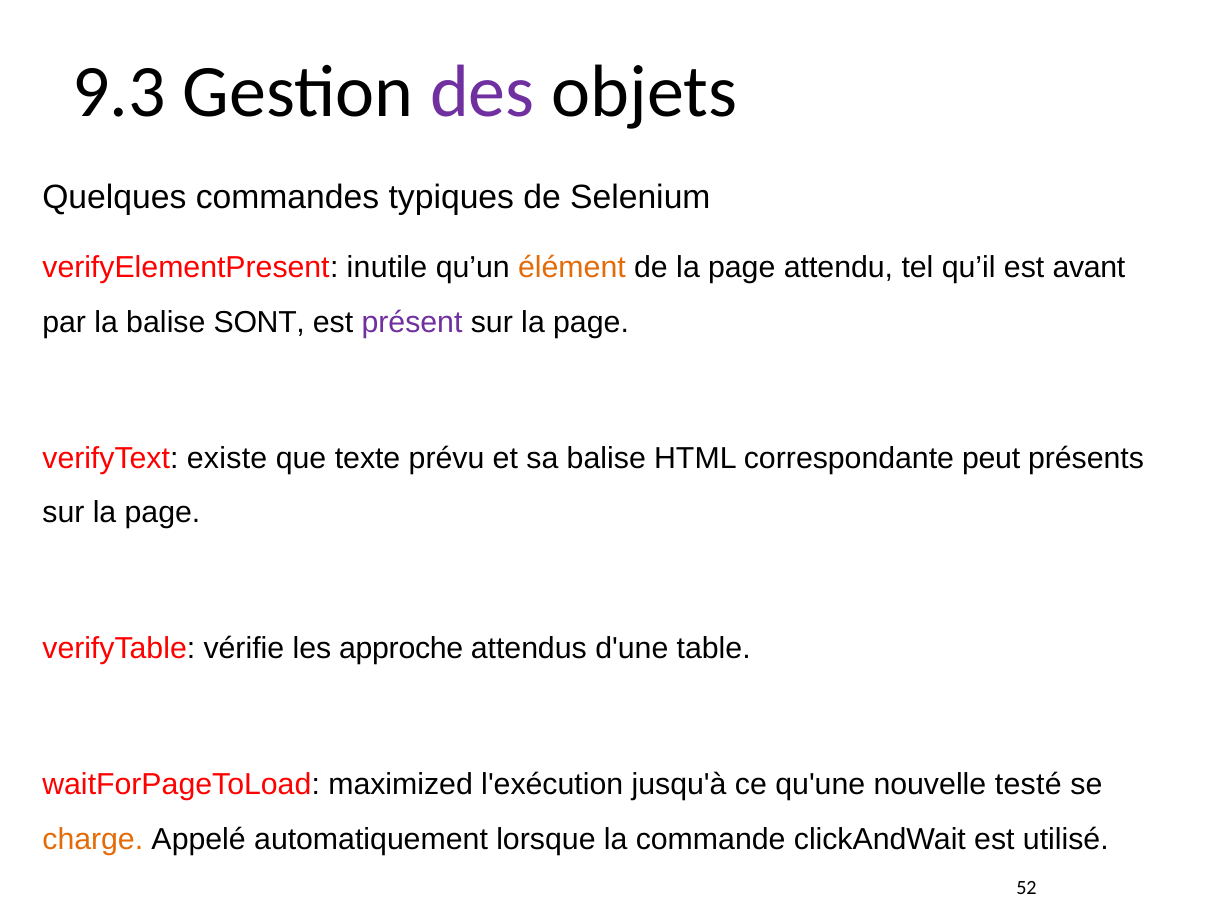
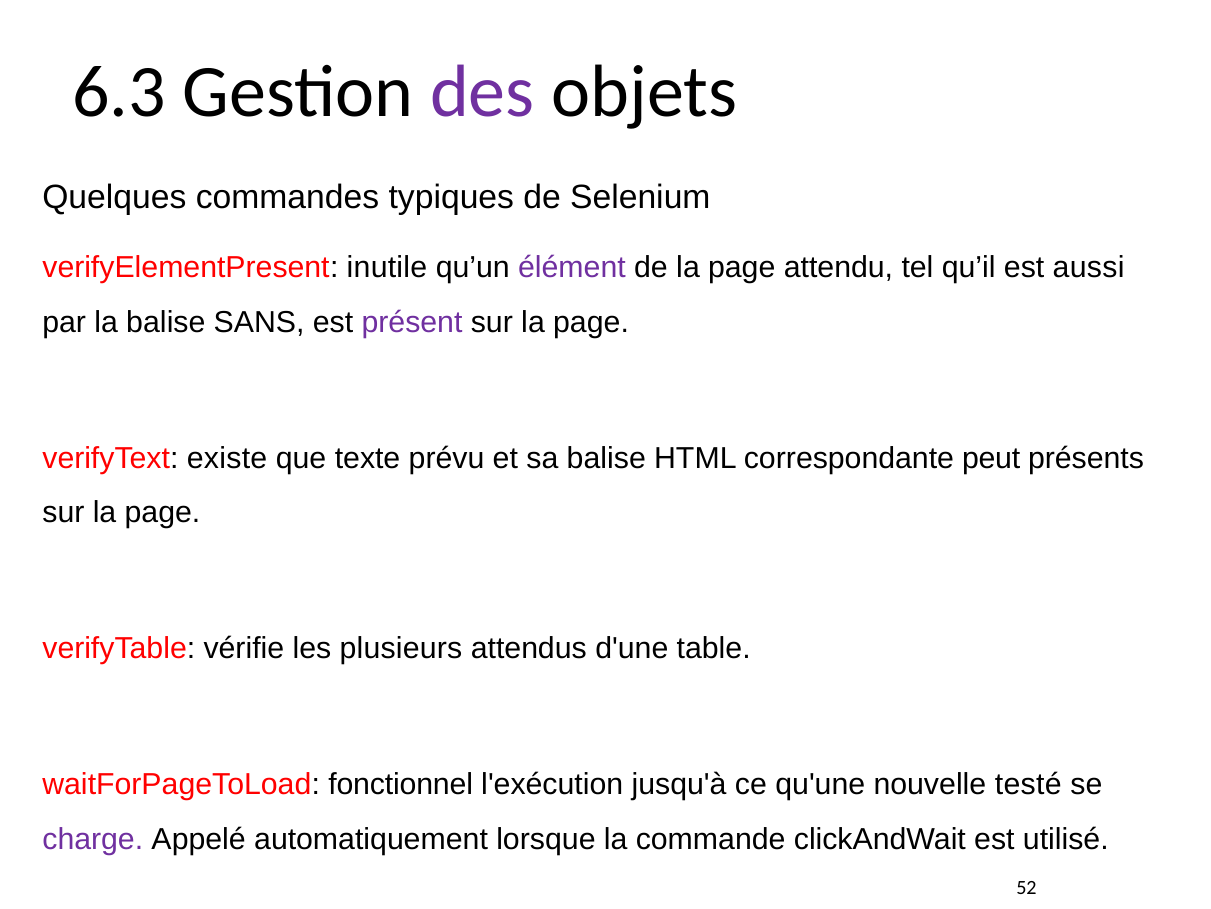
9.3: 9.3 -> 6.3
élément at (572, 267) colour: orange -> purple
avant: avant -> aussi
SONT: SONT -> SANS
approche: approche -> plusieurs
maximized: maximized -> fonctionnel
charge colour: orange -> purple
